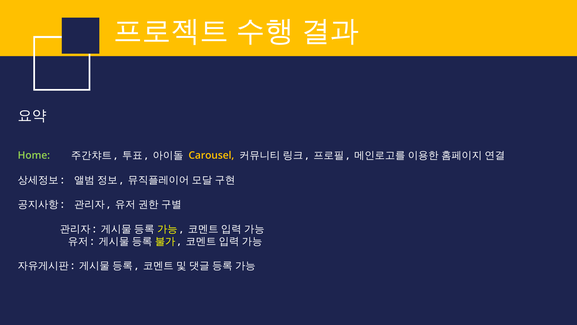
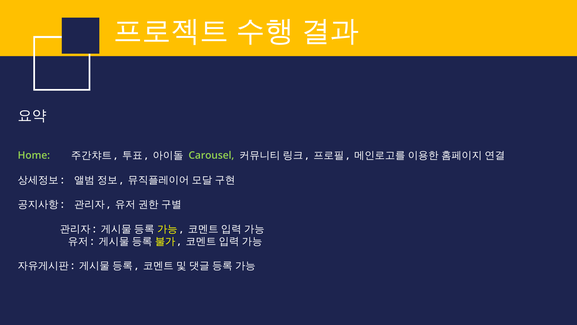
Carousel colour: yellow -> light green
